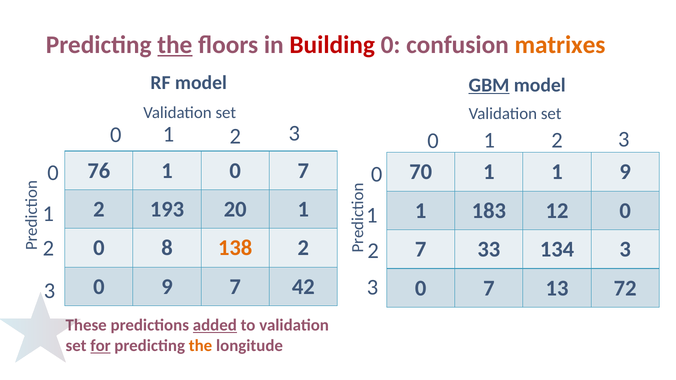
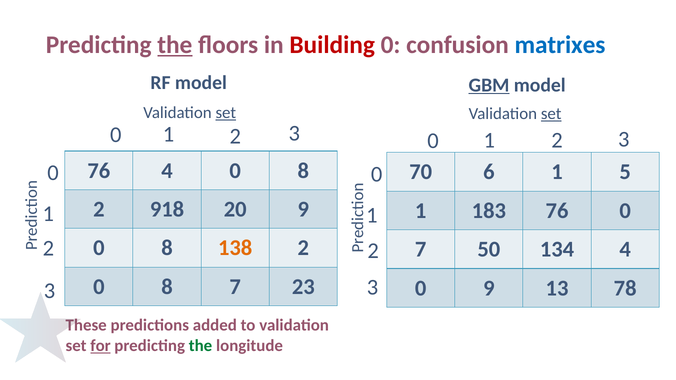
matrixes colour: orange -> blue
set at (226, 113) underline: none -> present
set at (551, 114) underline: none -> present
76 1: 1 -> 4
7 at (303, 171): 7 -> 8
70 1: 1 -> 6
1 9: 9 -> 5
193: 193 -> 918
20 1: 1 -> 9
183 12: 12 -> 76
33: 33 -> 50
134 3: 3 -> 4
9 at (167, 287): 9 -> 8
42: 42 -> 23
7 at (489, 288): 7 -> 9
72: 72 -> 78
added underline: present -> none
the at (201, 346) colour: orange -> green
